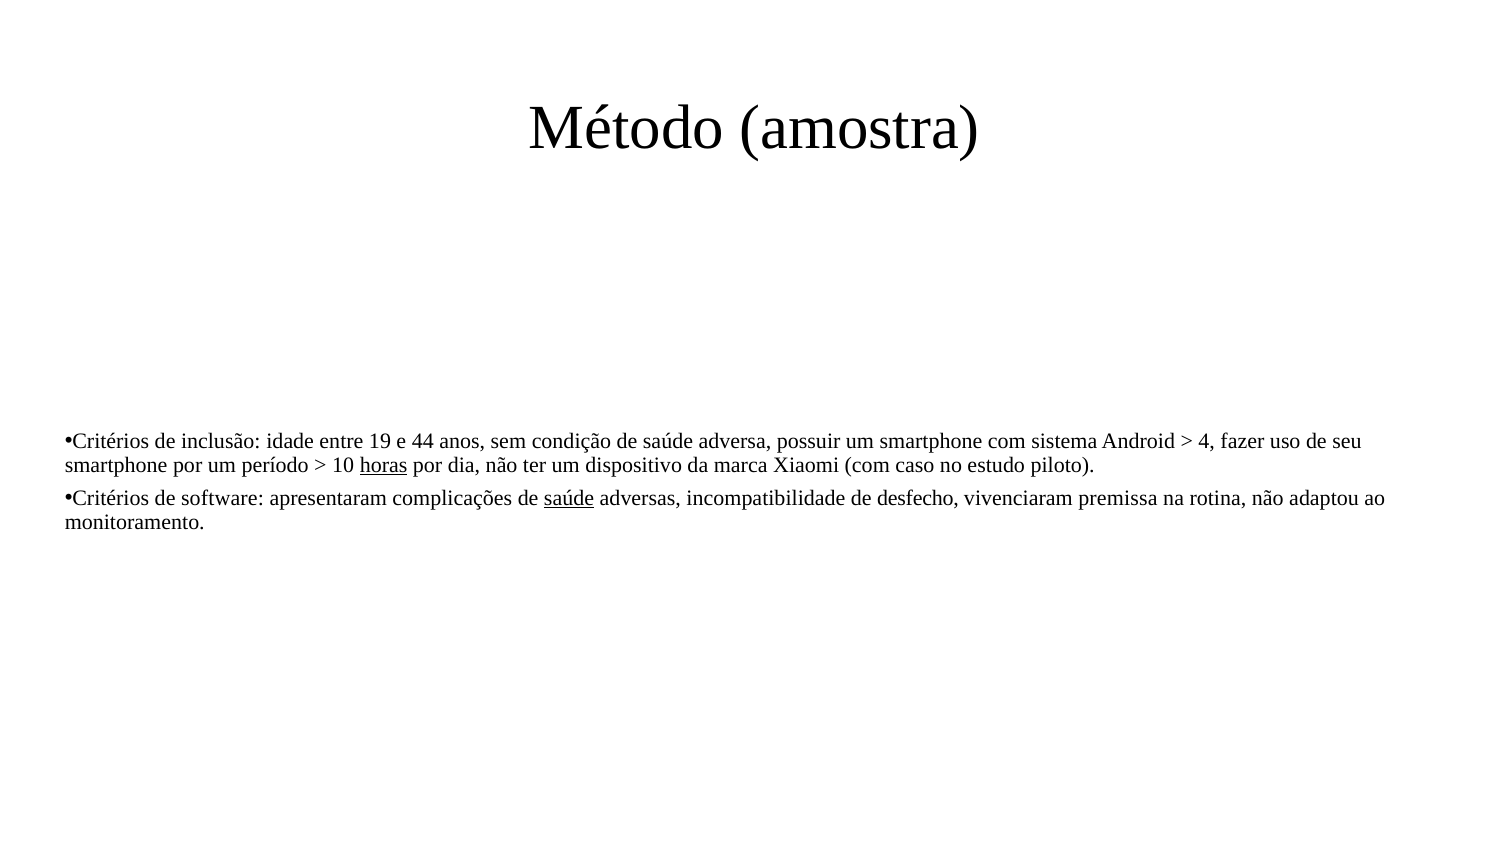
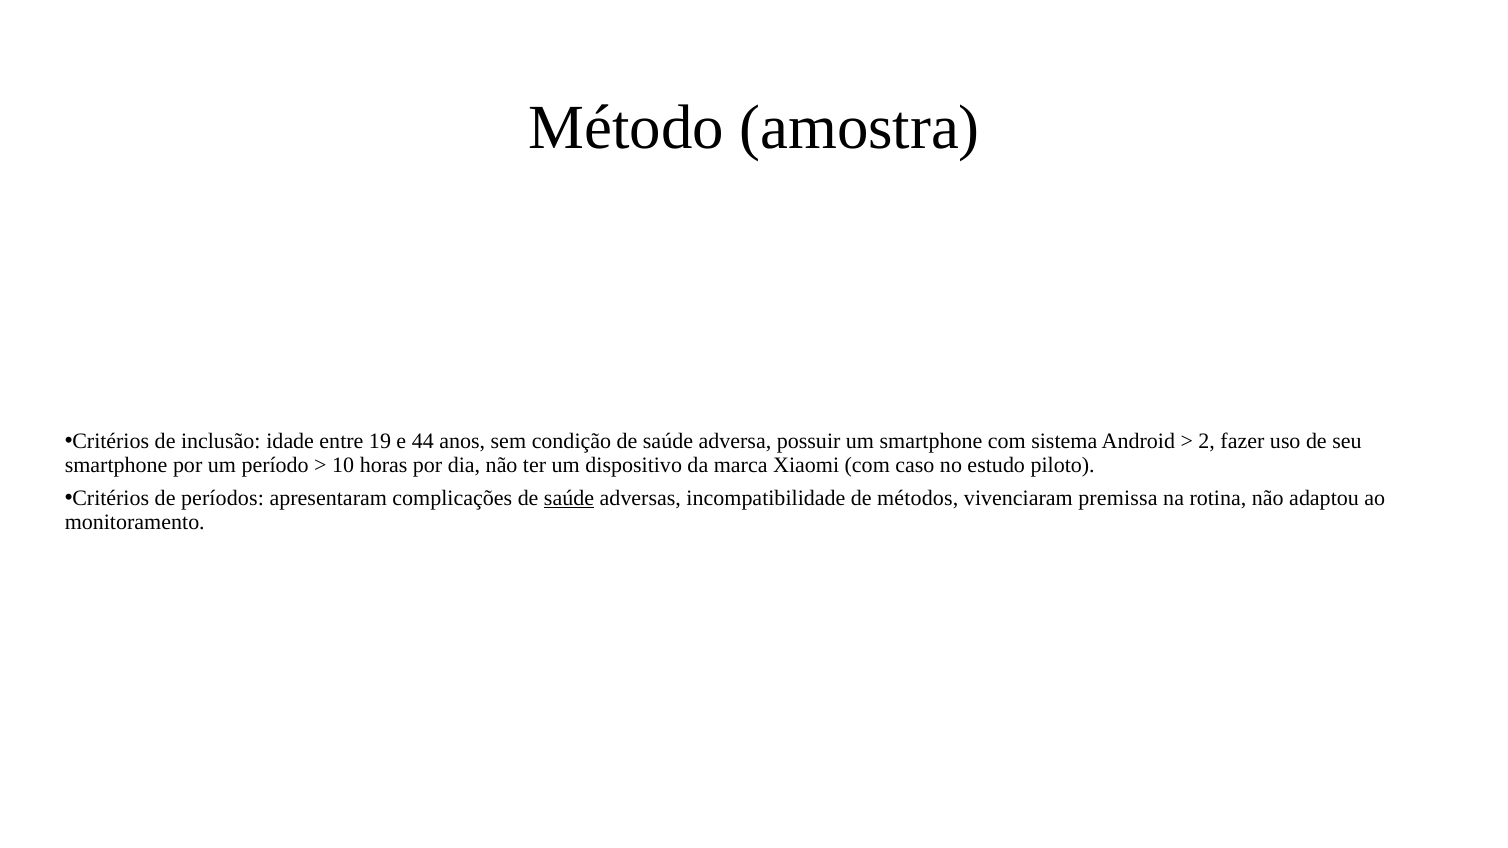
4: 4 -> 2
horas underline: present -> none
software: software -> períodos
desfecho: desfecho -> métodos
